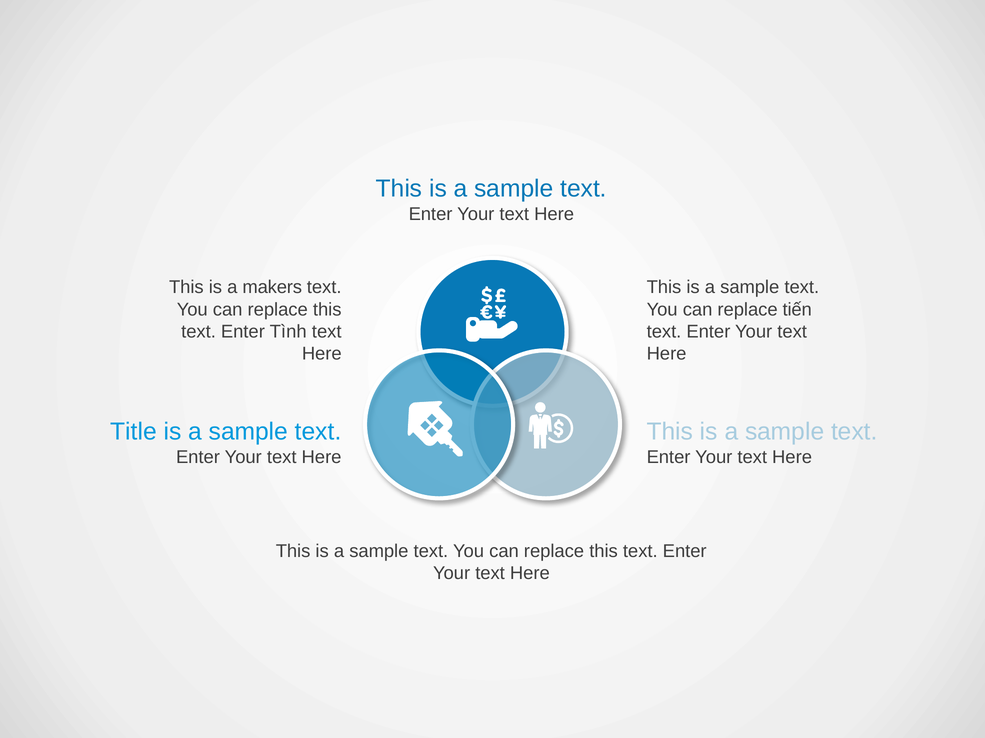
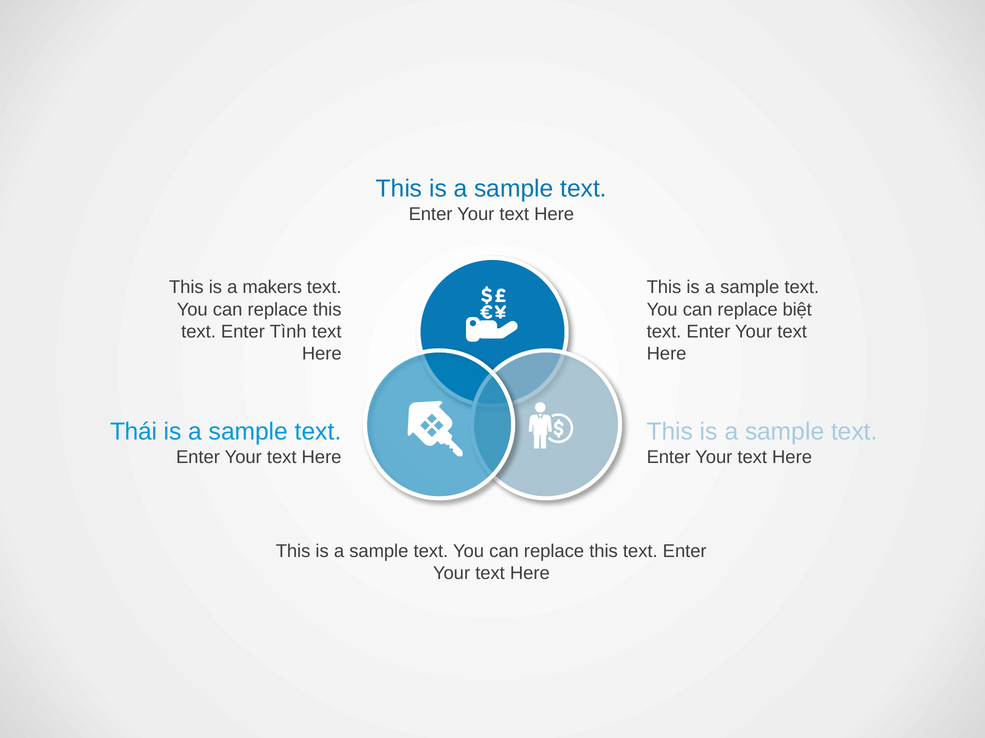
tiến: tiến -> biệt
Title: Title -> Thái
